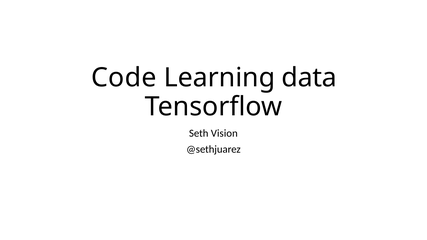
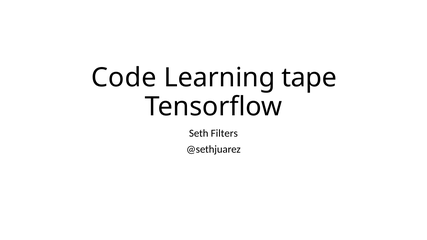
data: data -> tape
Vision: Vision -> Filters
